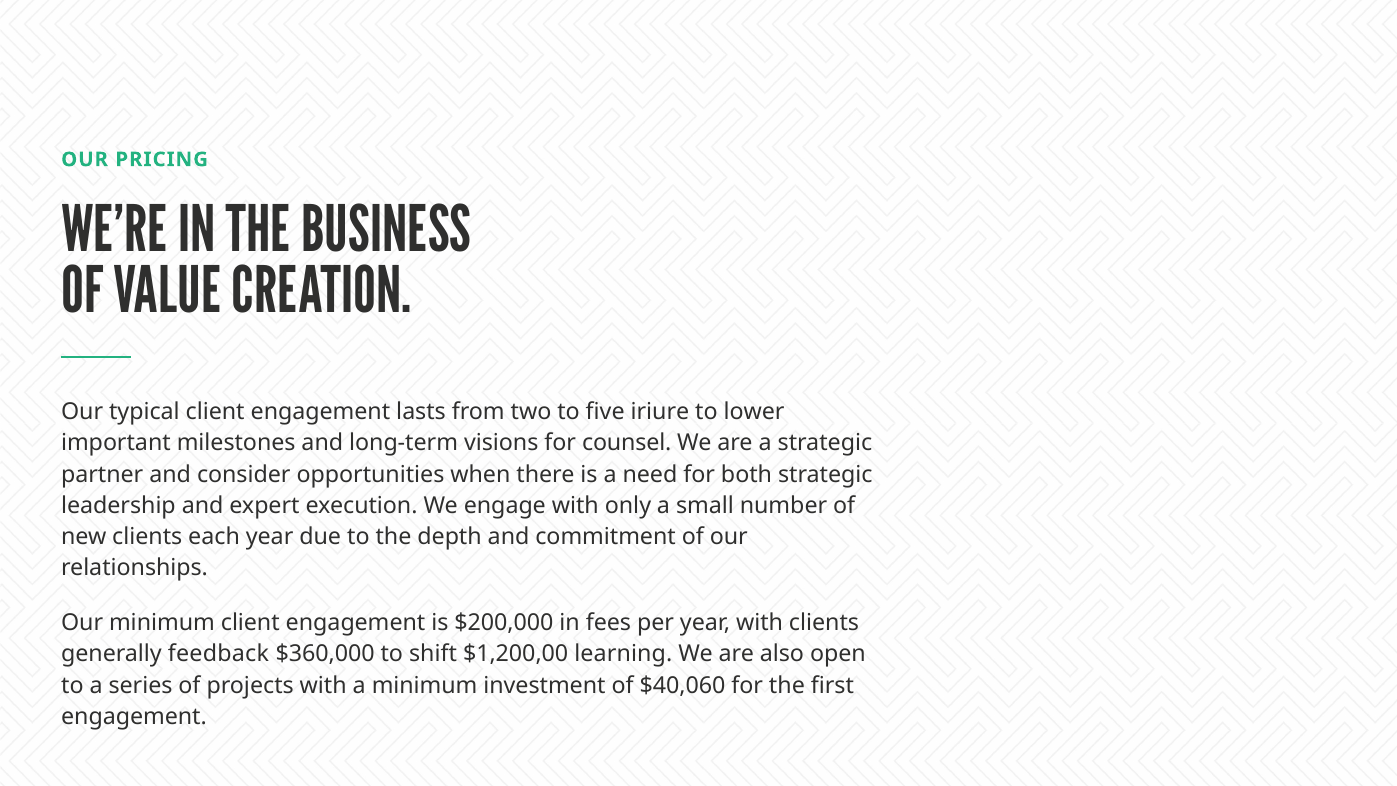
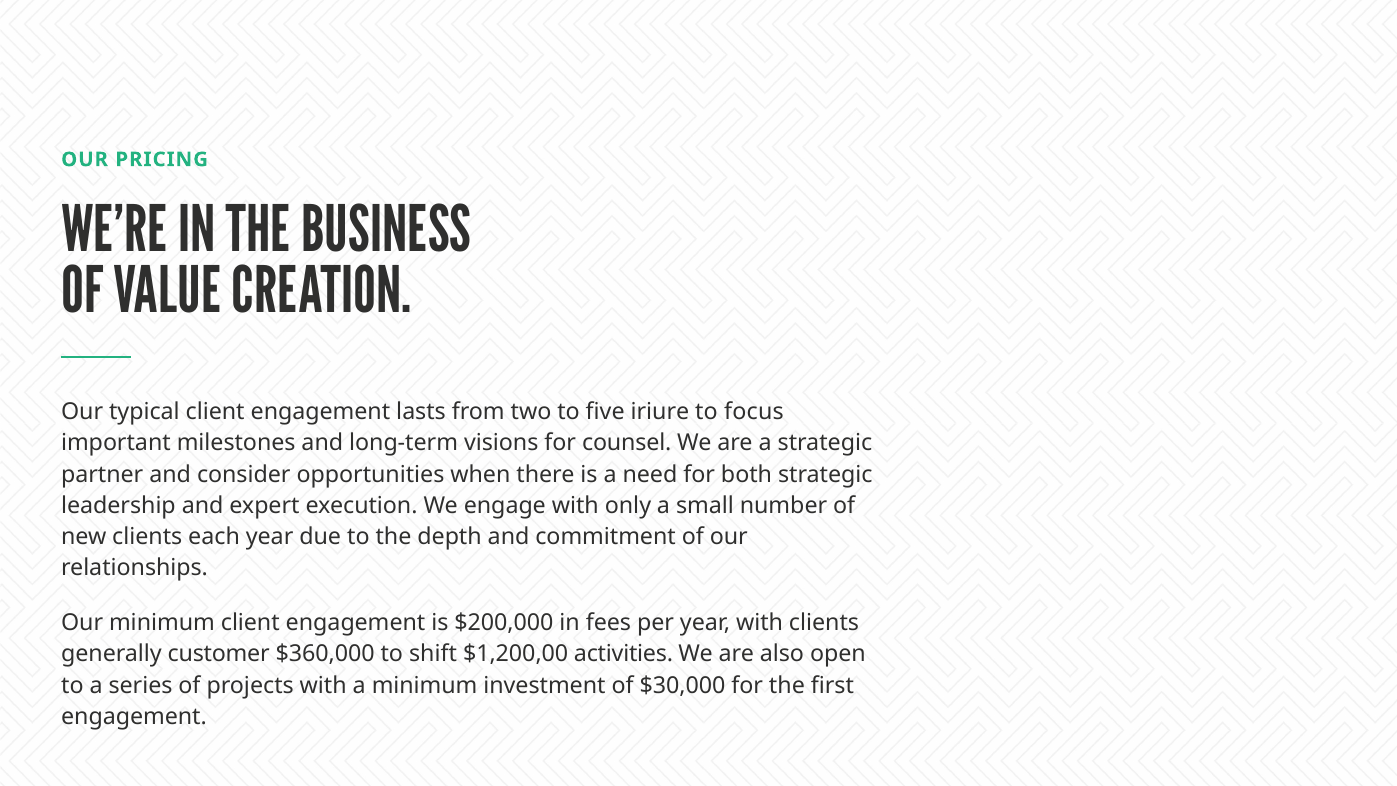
lower: lower -> focus
feedback: feedback -> customer
learning: learning -> activities
$40,060: $40,060 -> $30,000
